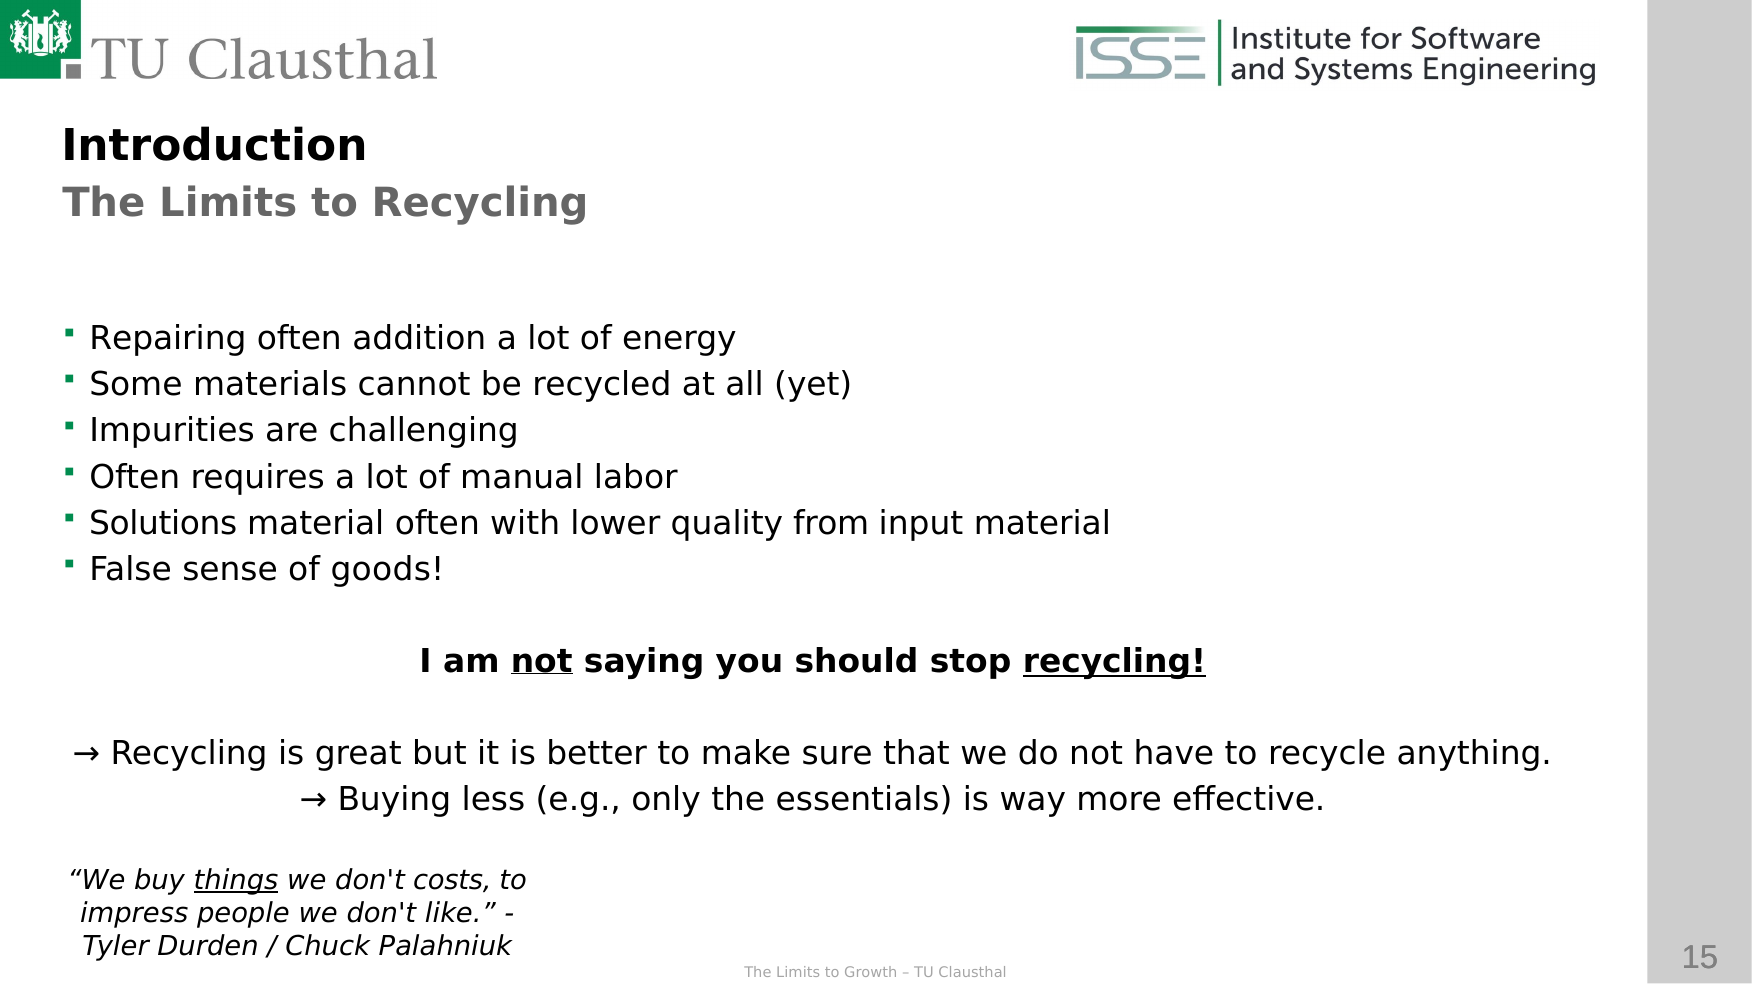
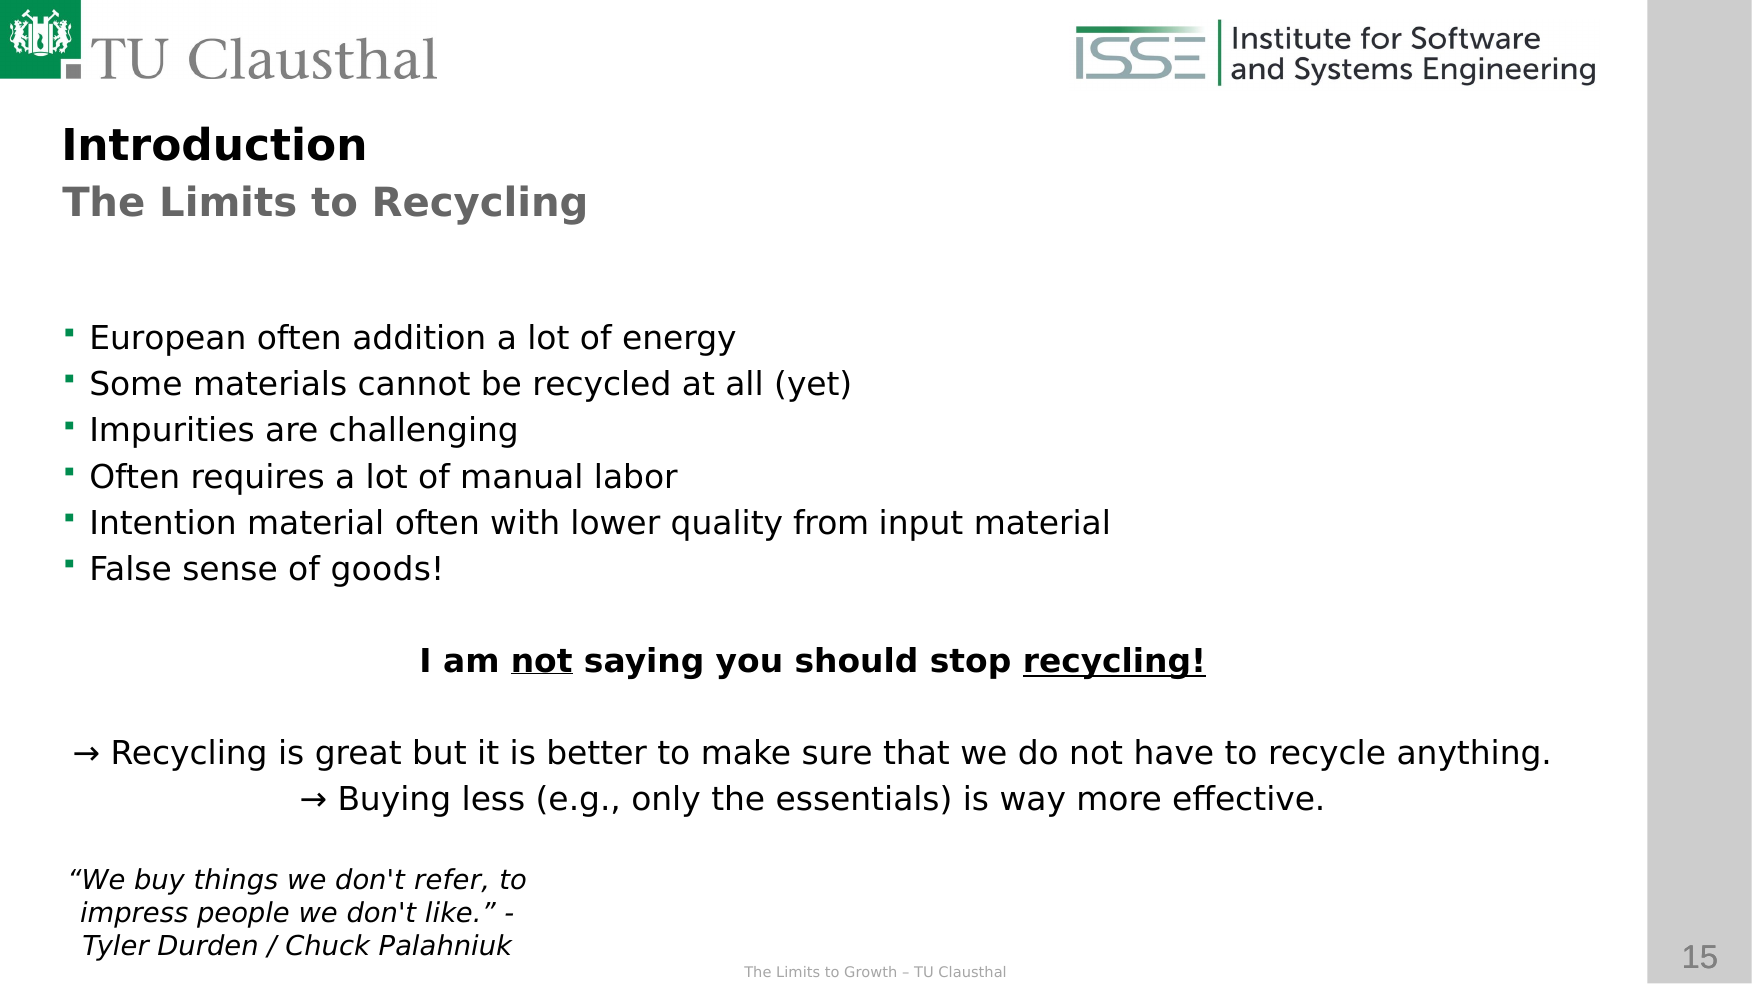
Repairing: Repairing -> European
Solutions: Solutions -> Intention
things underline: present -> none
costs: costs -> refer
